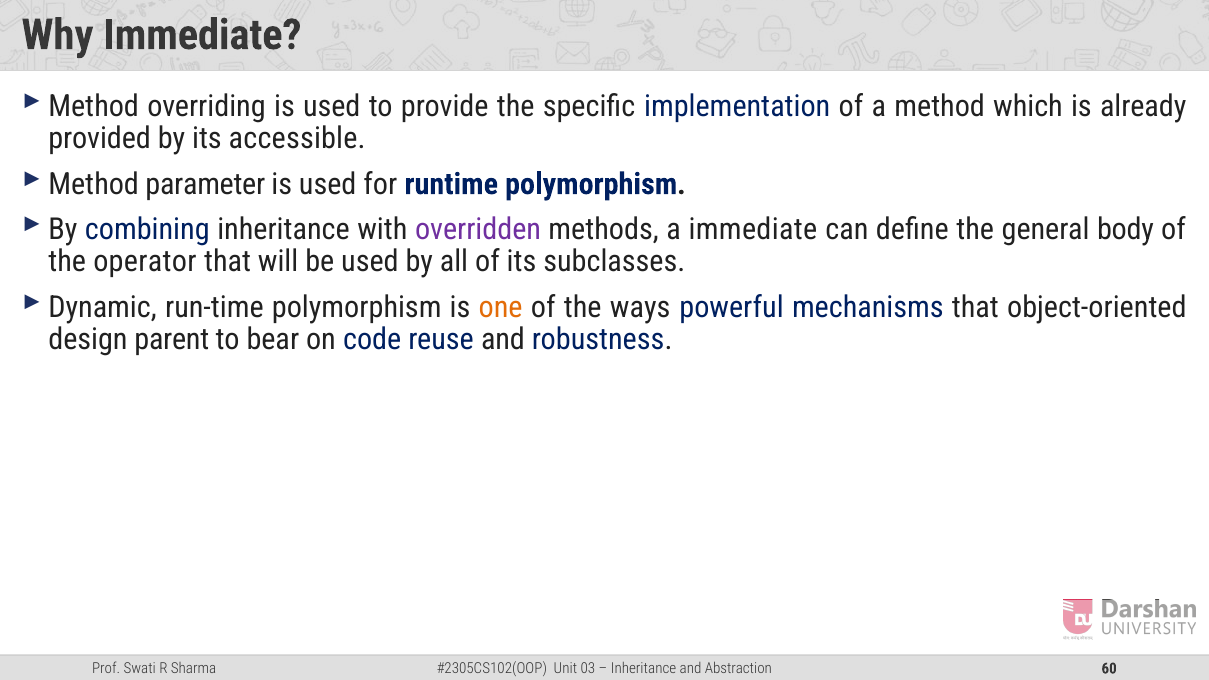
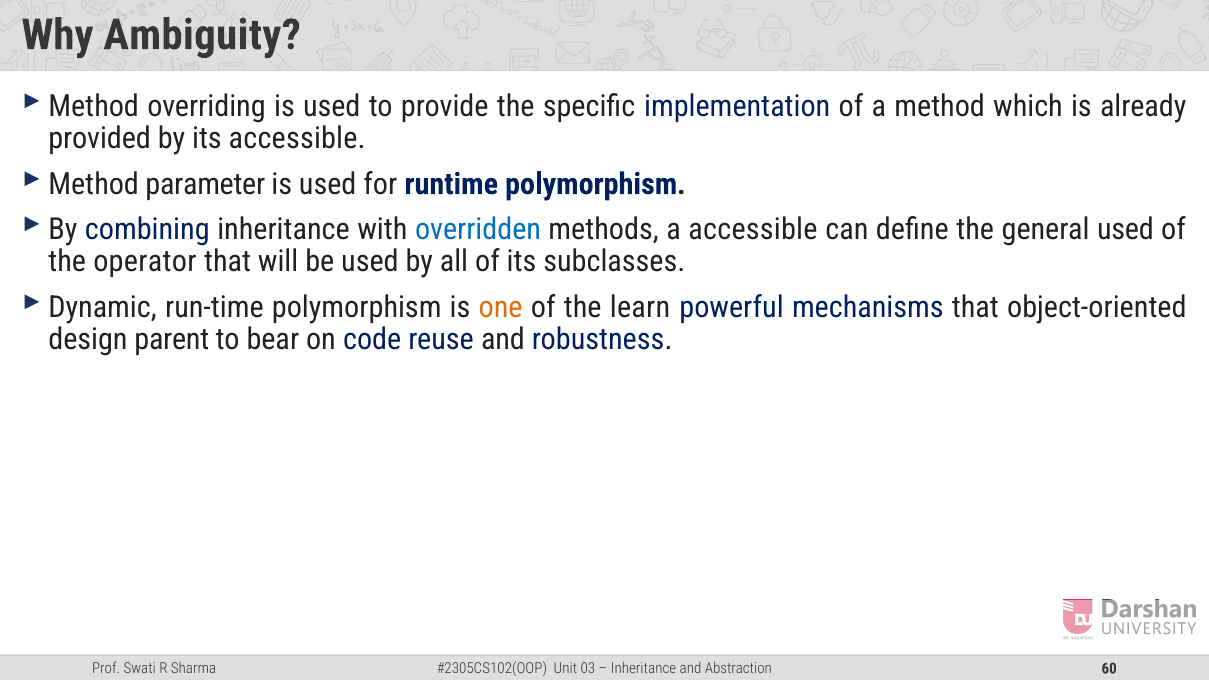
Why Immediate: Immediate -> Ambiguity
overridden colour: purple -> blue
a immediate: immediate -> accessible
general body: body -> used
ways: ways -> learn
